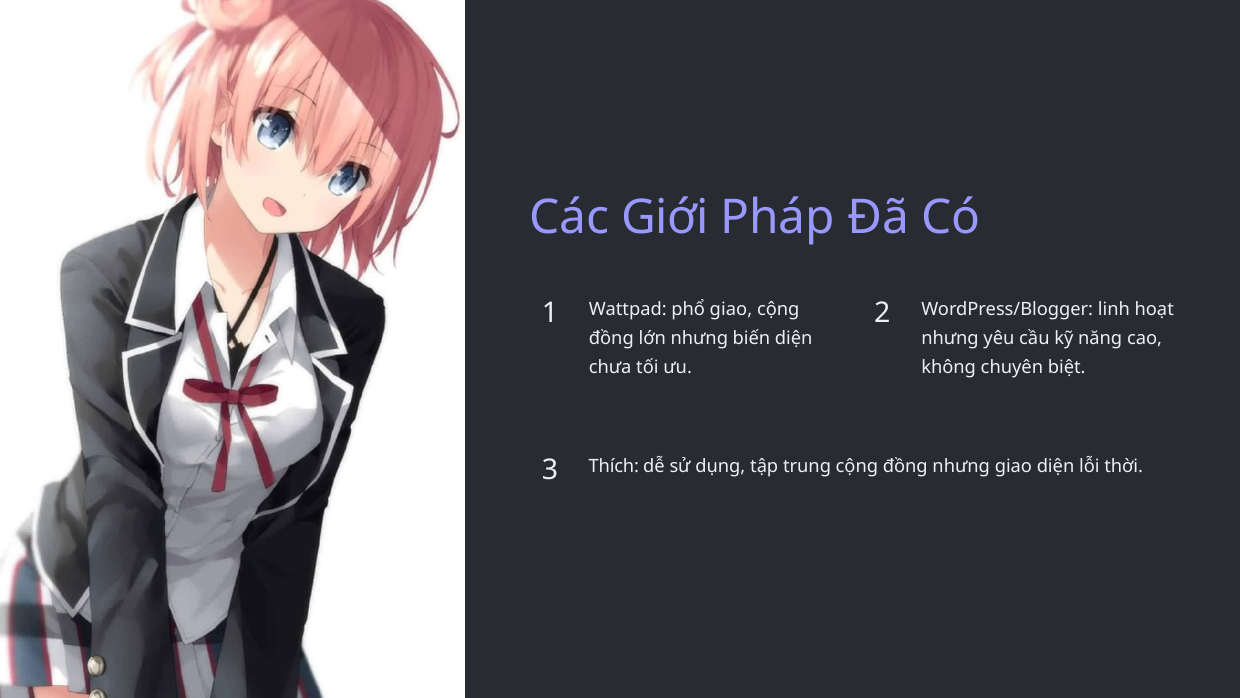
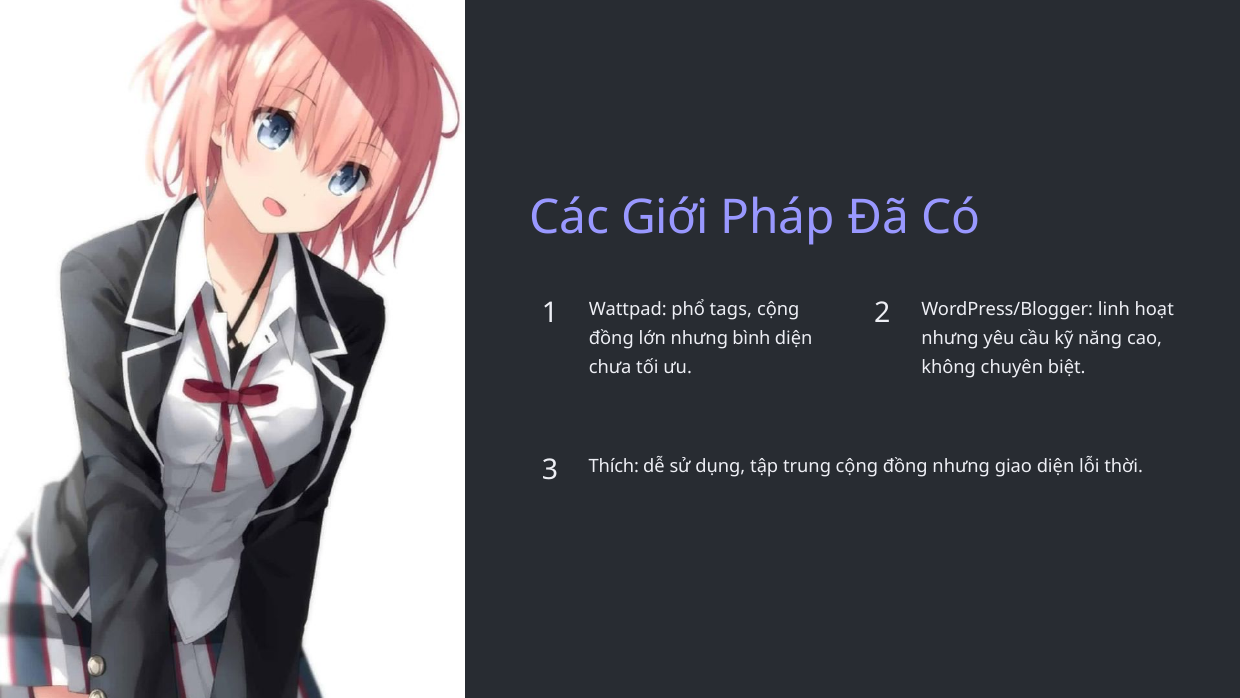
phổ giao: giao -> tags
biến: biến -> bình
